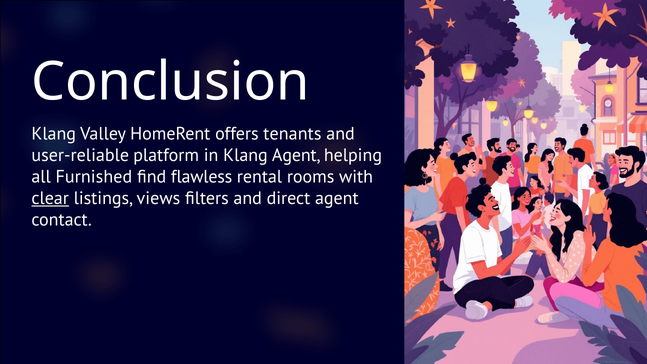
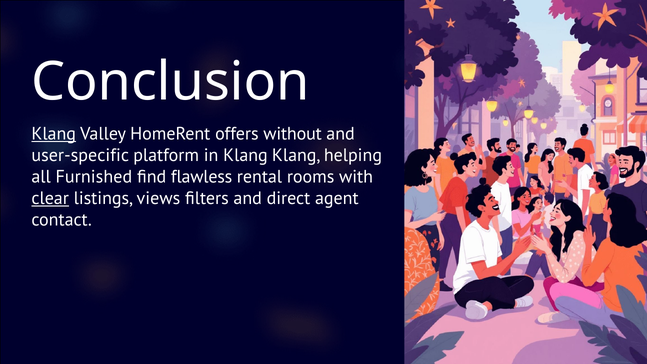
Klang at (54, 134) underline: none -> present
tenants: tenants -> without
user-reliable: user-reliable -> user-specific
Klang Agent: Agent -> Klang
